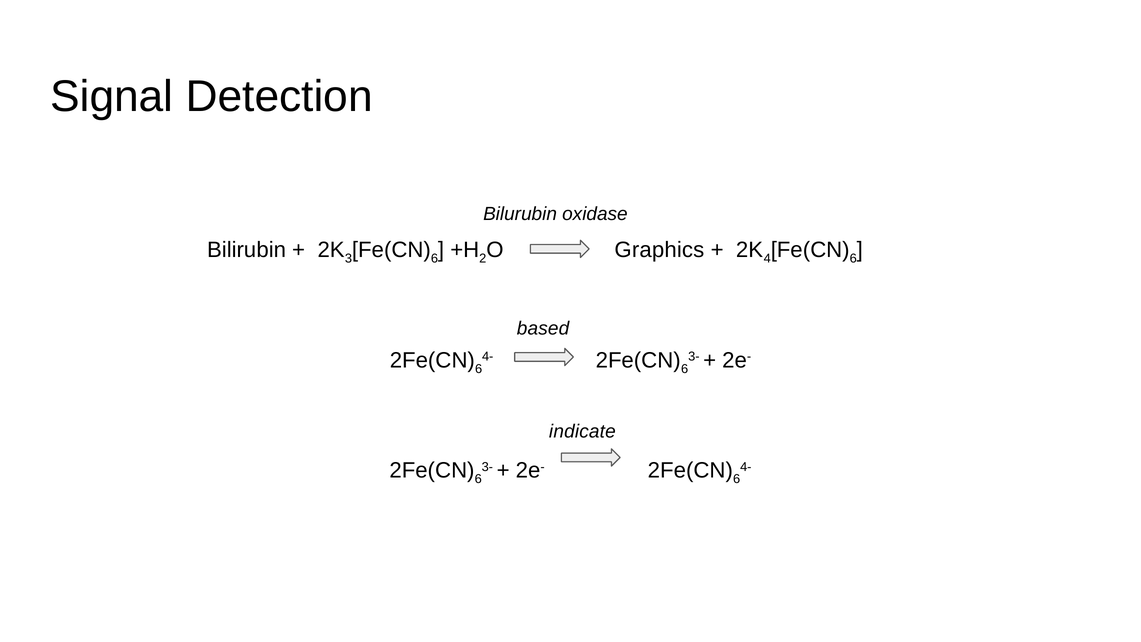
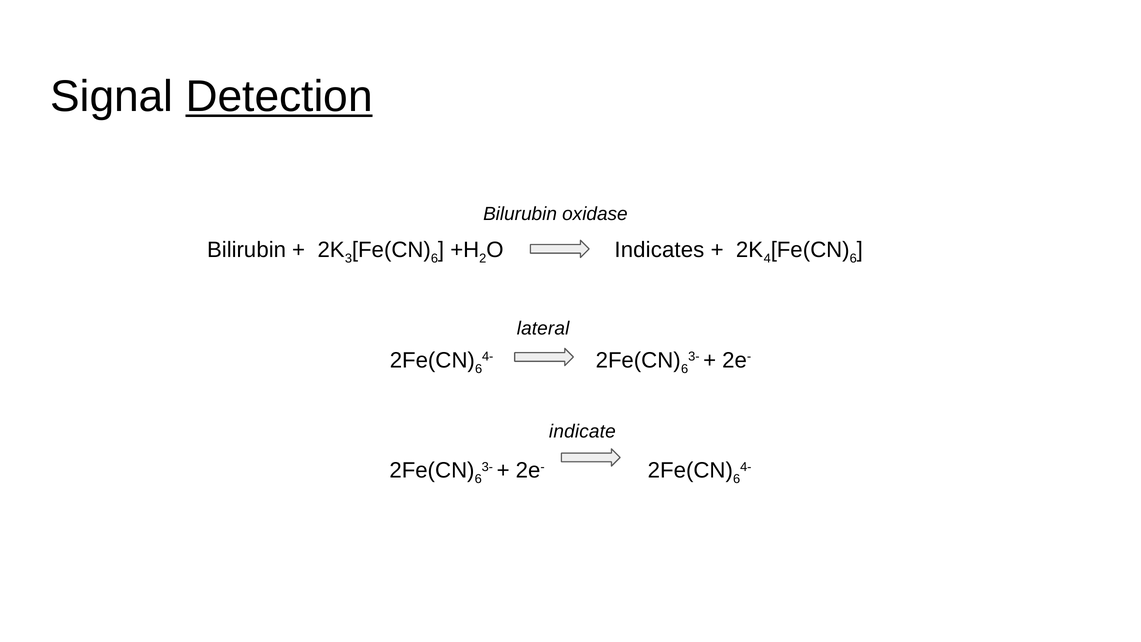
Detection underline: none -> present
Graphics: Graphics -> Indicates
based: based -> lateral
